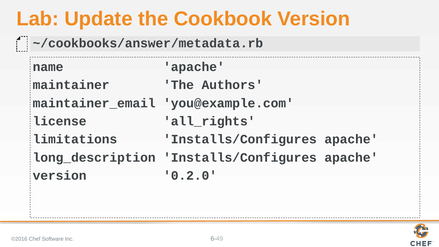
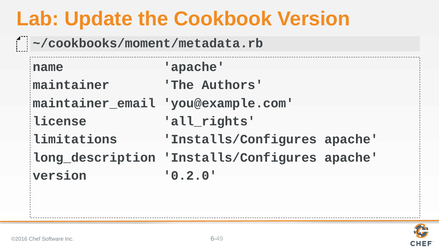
~/cookbooks/answer/metadata.rb: ~/cookbooks/answer/metadata.rb -> ~/cookbooks/moment/metadata.rb
